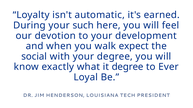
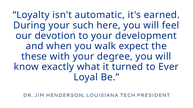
social: social -> these
it degree: degree -> turned
